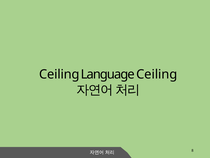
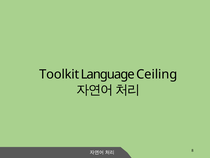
Ceiling at (59, 74): Ceiling -> Toolkit
